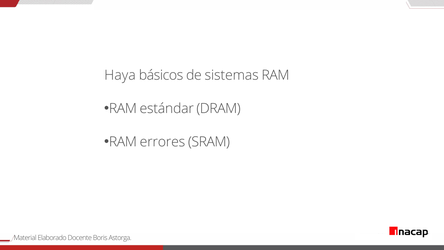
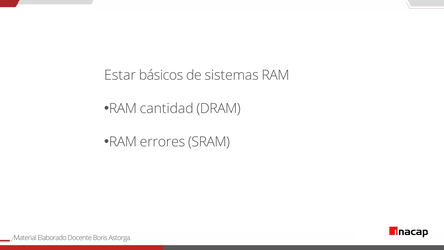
Haya: Haya -> Estar
estándar: estándar -> cantidad
